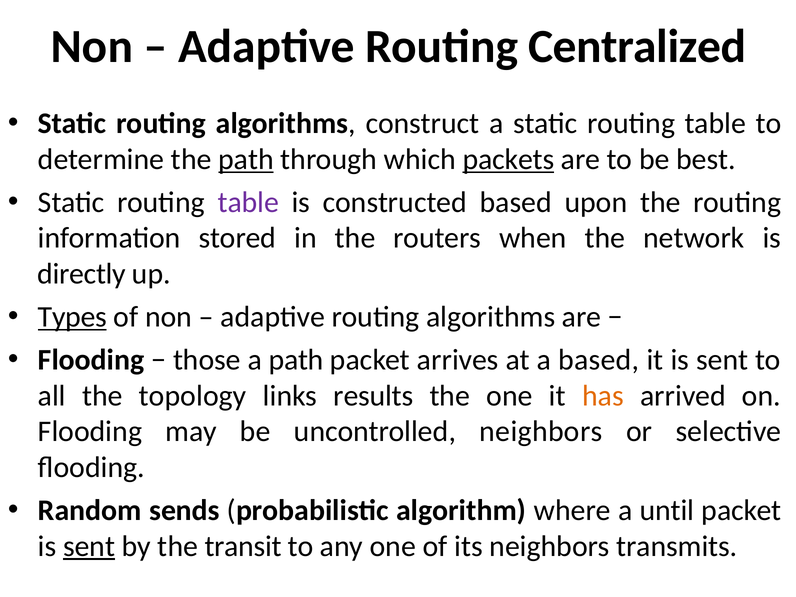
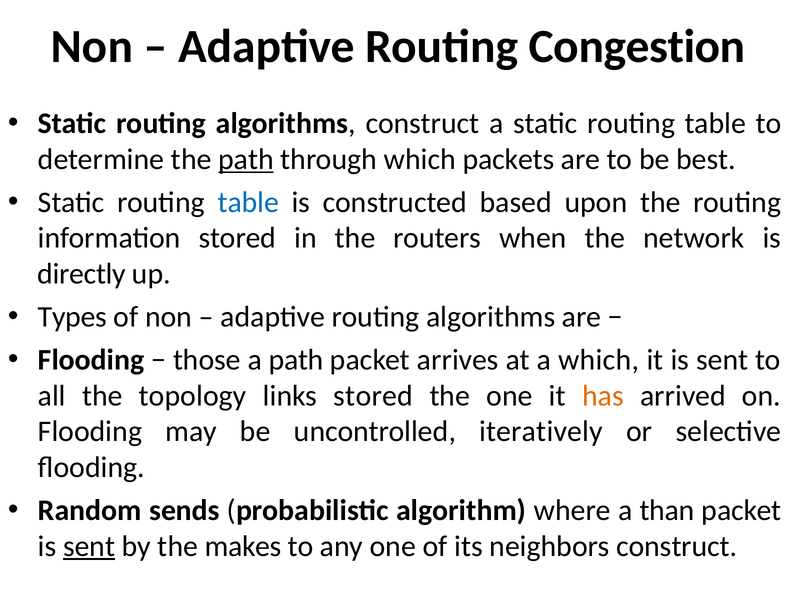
Centralized: Centralized -> Congestion
packets underline: present -> none
table at (248, 202) colour: purple -> blue
Types underline: present -> none
a based: based -> which
links results: results -> stored
uncontrolled neighbors: neighbors -> iteratively
until: until -> than
transit: transit -> makes
neighbors transmits: transmits -> construct
